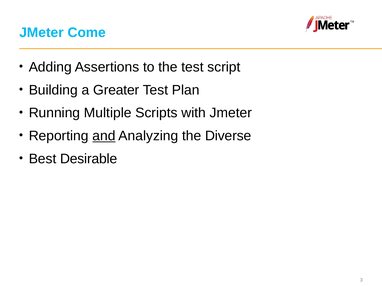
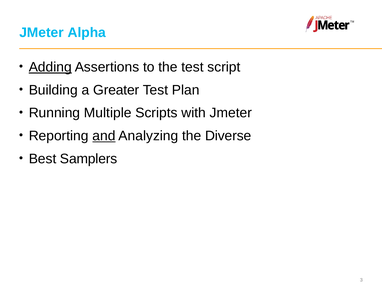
Come: Come -> Alpha
Adding underline: none -> present
Desirable: Desirable -> Samplers
